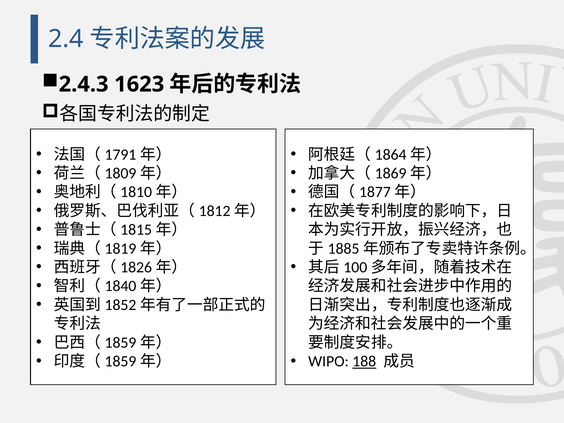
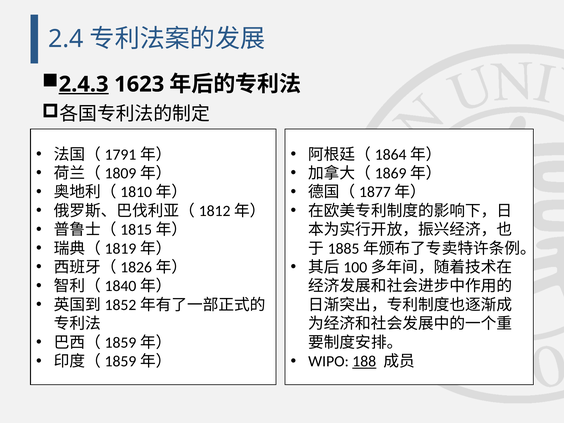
2.4.3 underline: none -> present
